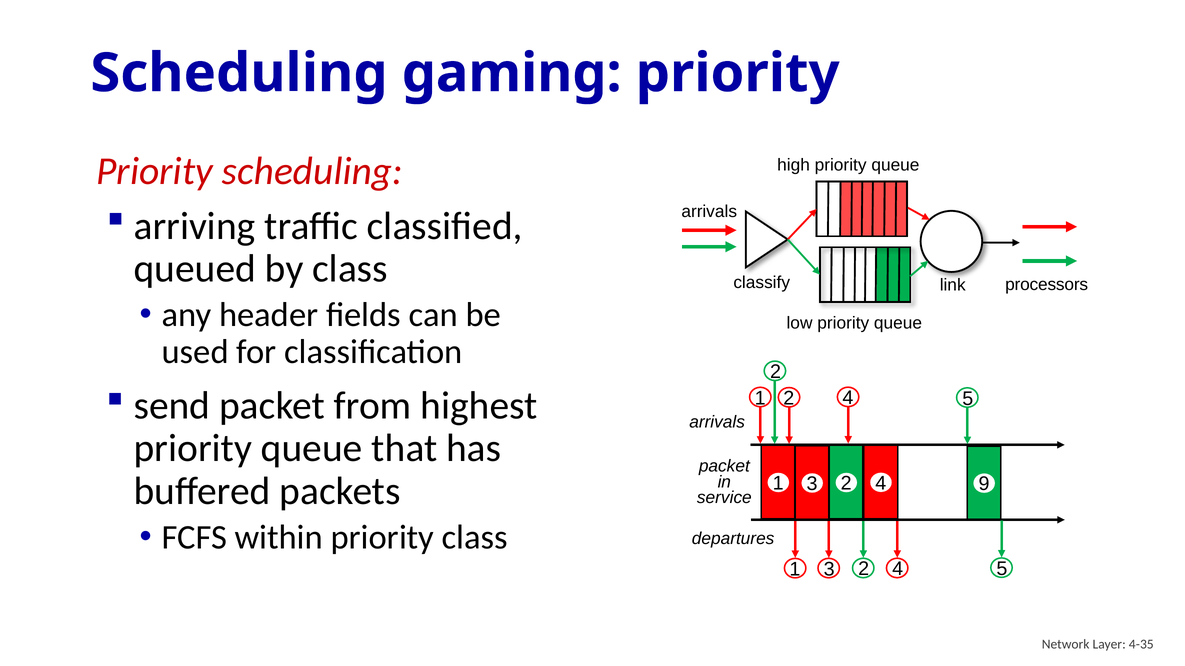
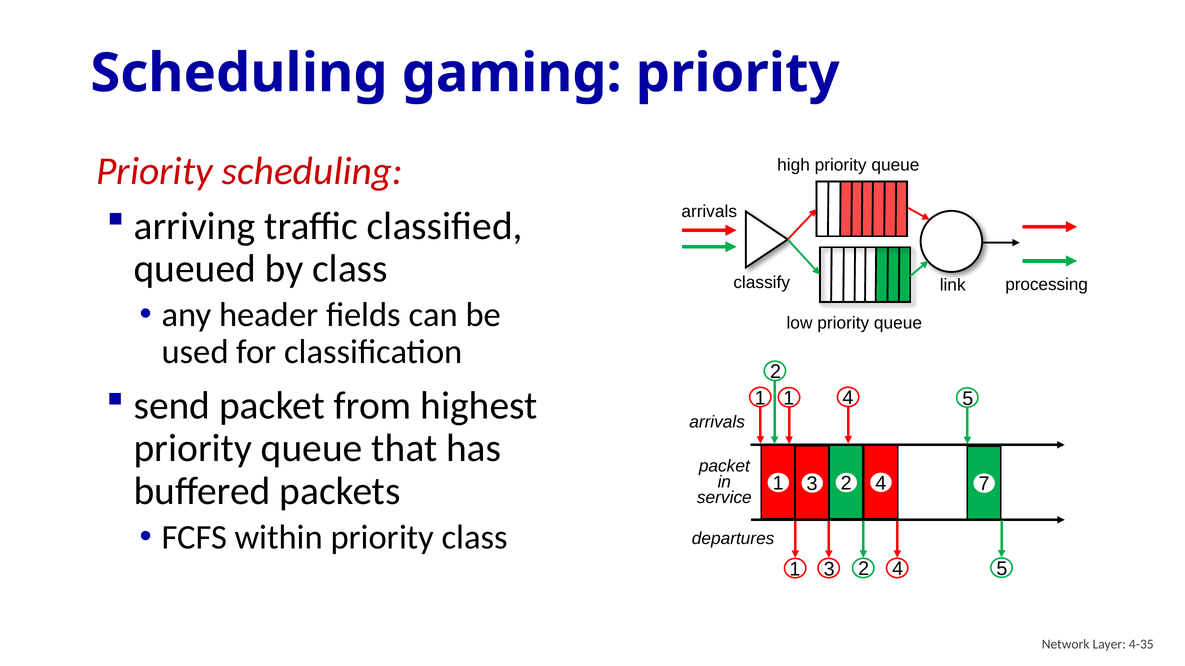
processors: processors -> processing
1 2: 2 -> 1
9: 9 -> 7
